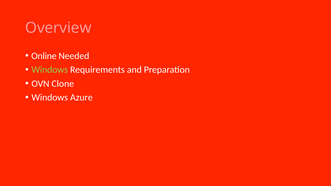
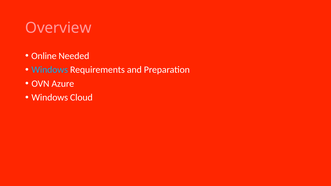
Windows at (50, 70) colour: light green -> light blue
Clone: Clone -> Azure
Azure: Azure -> Cloud
